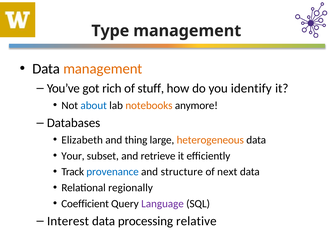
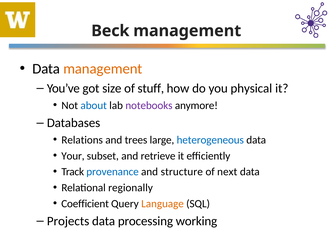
Type: Type -> Beck
rich: rich -> size
identify: identify -> physical
notebooks colour: orange -> purple
Elizabeth: Elizabeth -> Relations
thing: thing -> trees
heterogeneous colour: orange -> blue
Language colour: purple -> orange
Interest: Interest -> Projects
relative: relative -> working
